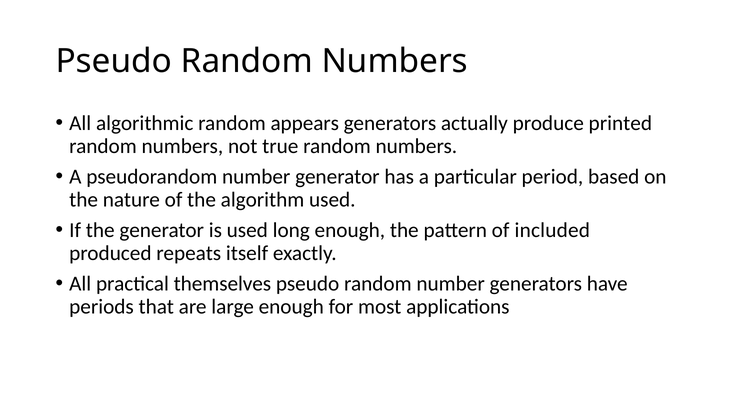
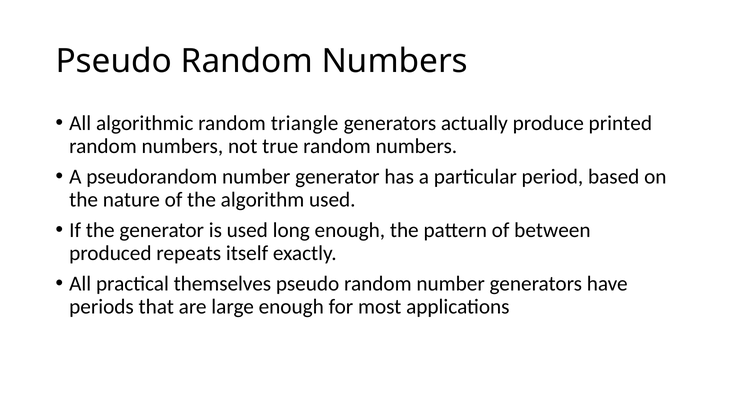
appears: appears -> triangle
included: included -> between
